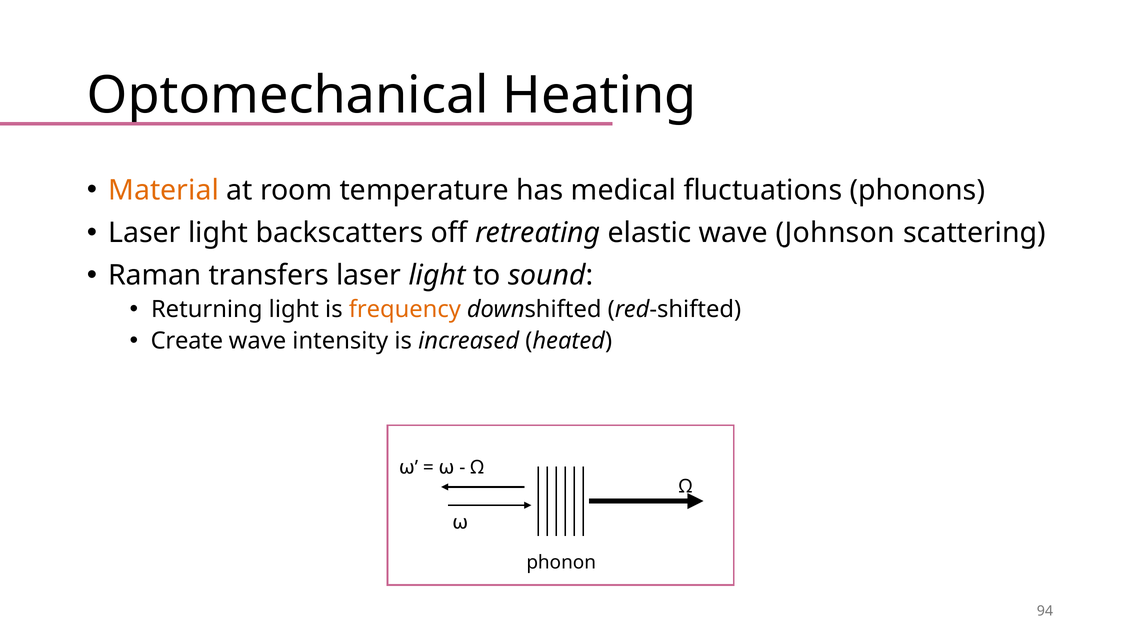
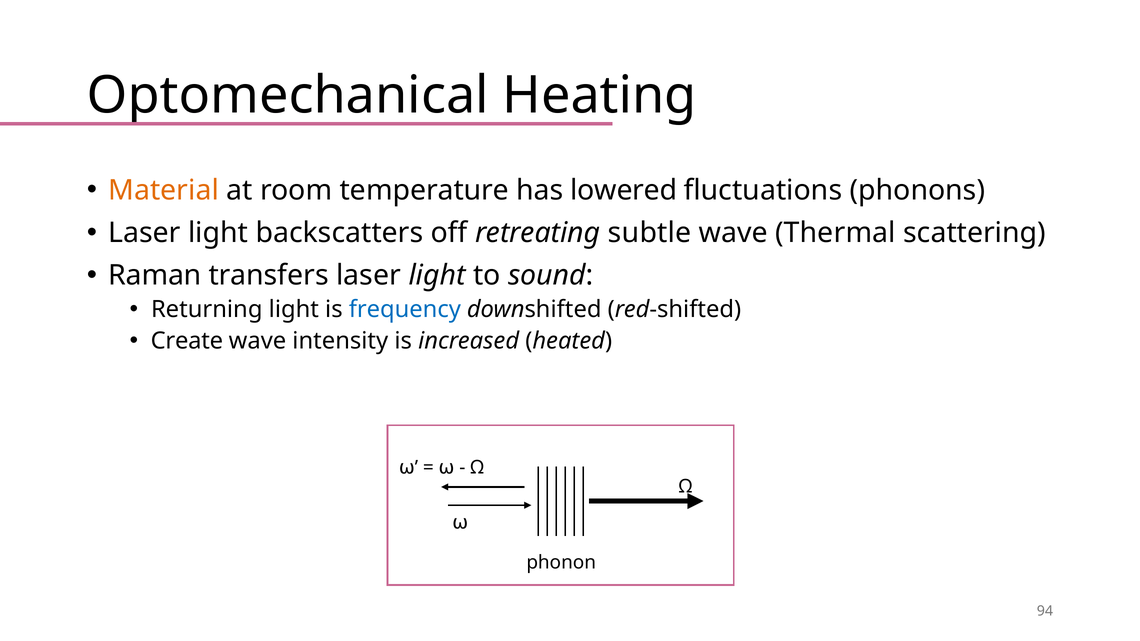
medical: medical -> lowered
elastic: elastic -> subtle
Johnson: Johnson -> Thermal
frequency colour: orange -> blue
